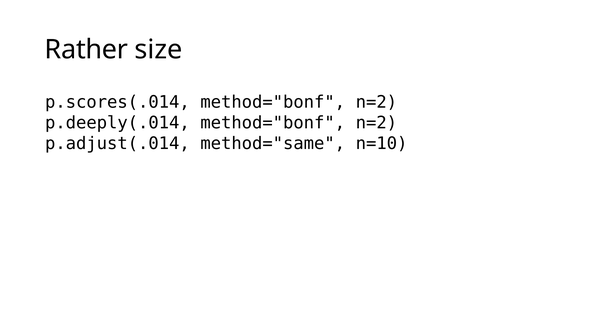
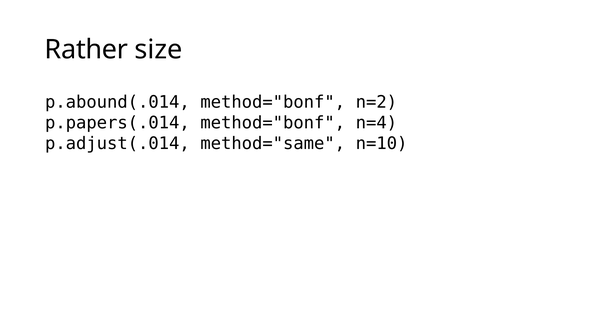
p.scores(.014: p.scores(.014 -> p.abound(.014
p.deeply(.014: p.deeply(.014 -> p.papers(.014
n=2 at (376, 123): n=2 -> n=4
